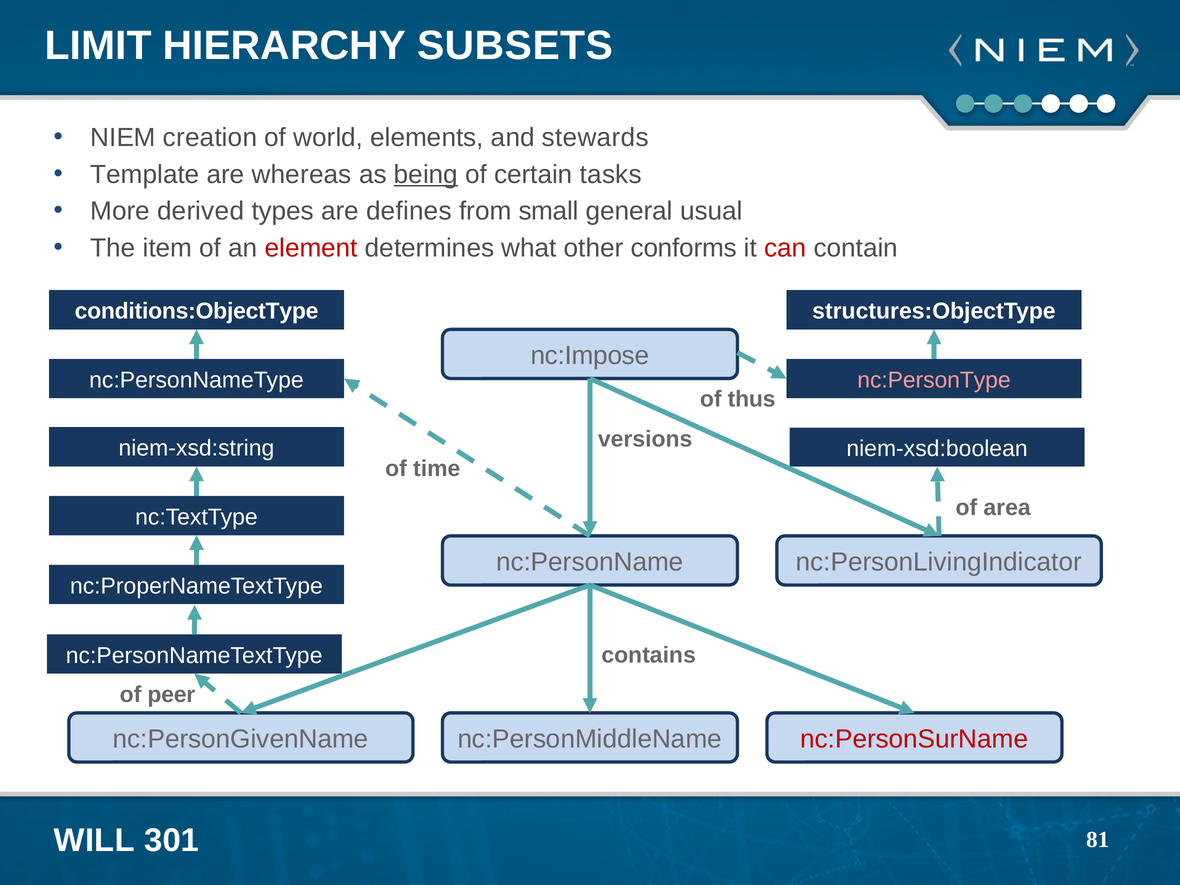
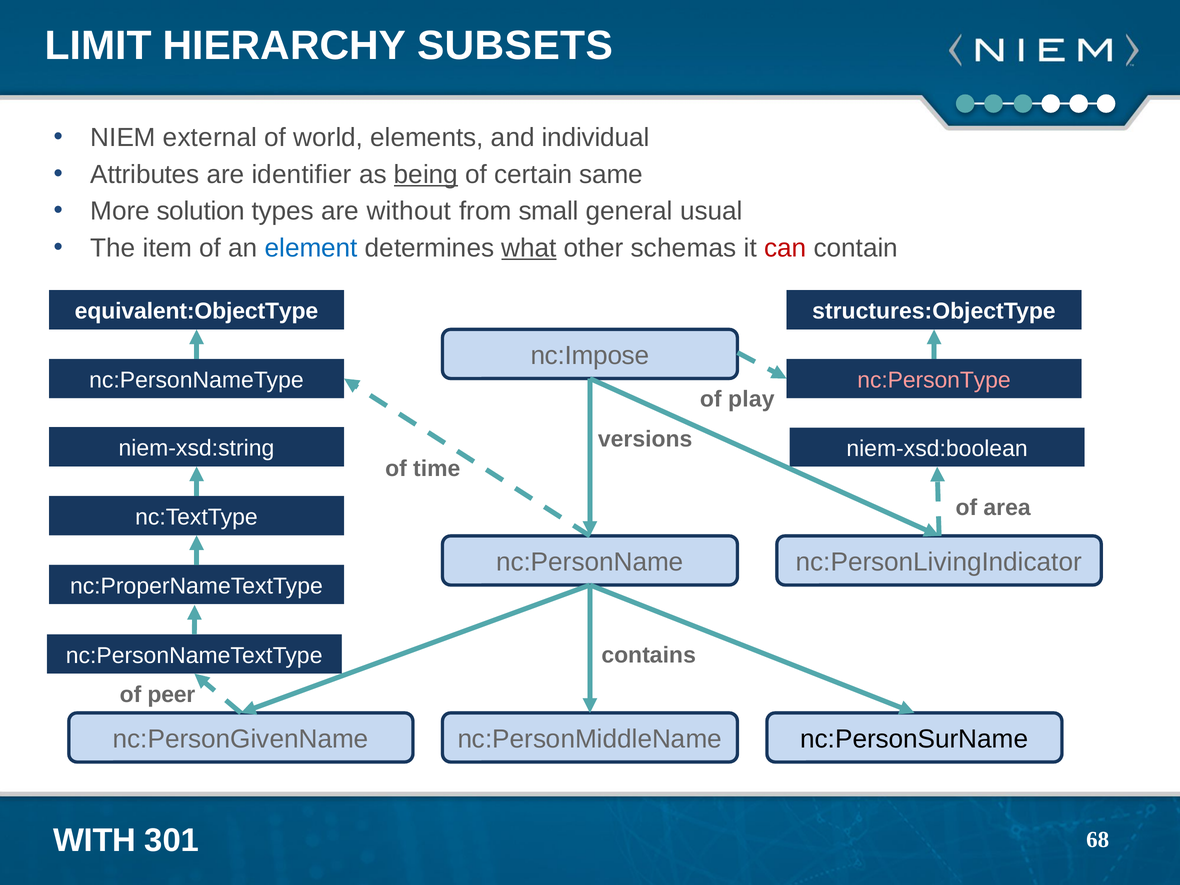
creation: creation -> external
stewards: stewards -> individual
Template: Template -> Attributes
whereas: whereas -> identifier
tasks: tasks -> same
derived: derived -> solution
defines: defines -> without
element colour: red -> blue
what underline: none -> present
conforms: conforms -> schemas
conditions:ObjectType: conditions:ObjectType -> equivalent:ObjectType
thus: thus -> play
nc:PersonSurName colour: red -> black
WILL: WILL -> WITH
81: 81 -> 68
